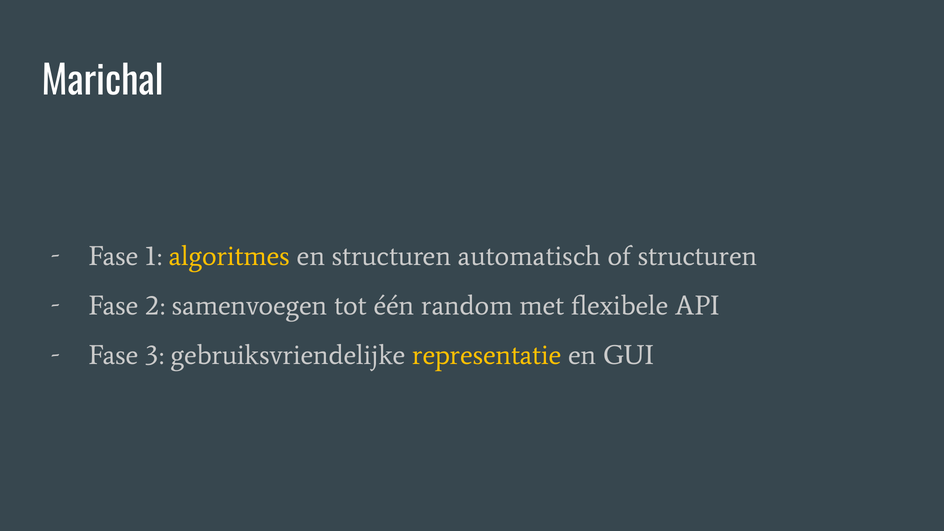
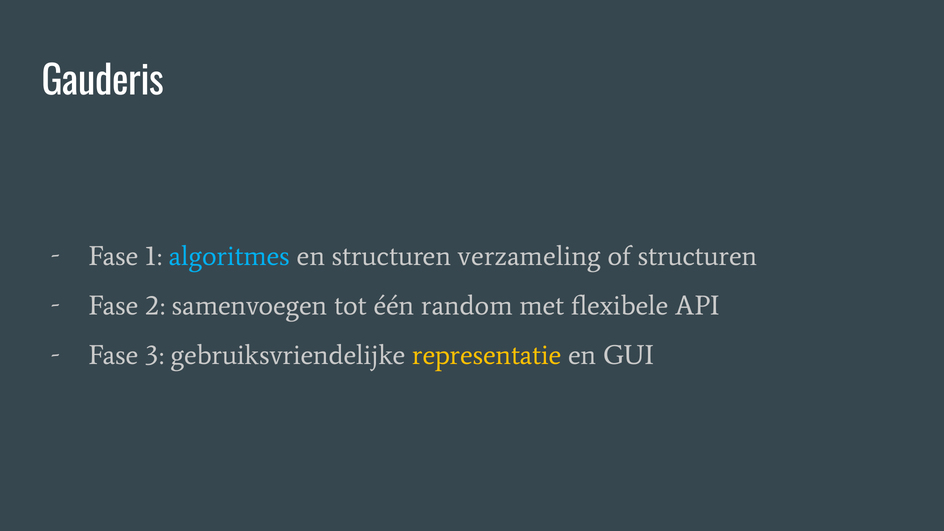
Marichal: Marichal -> Gauderis
algoritmes colour: yellow -> light blue
automatisch: automatisch -> verzameling
